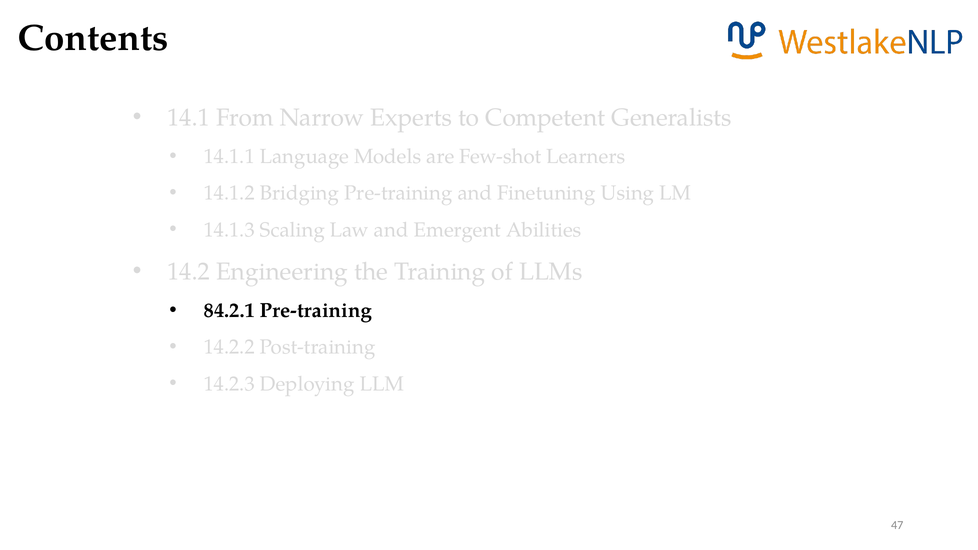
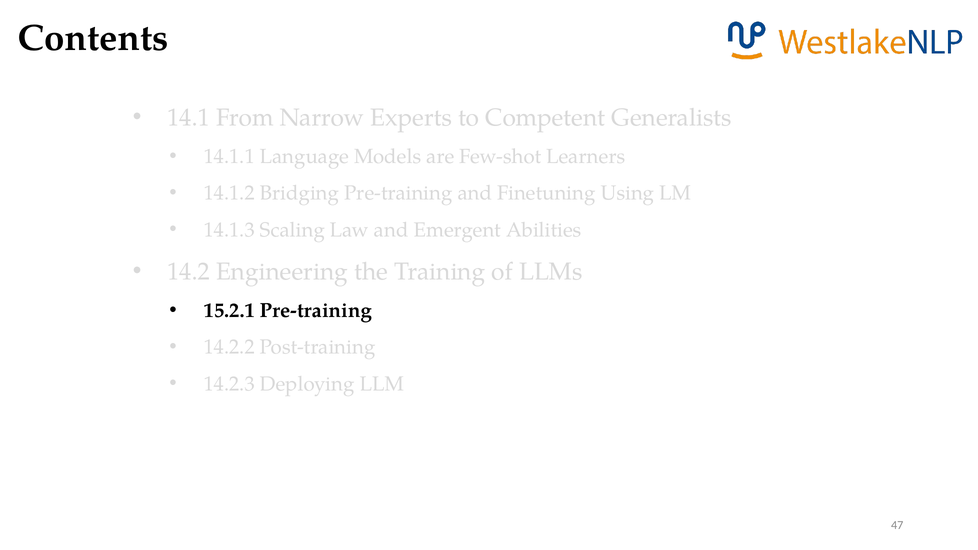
84.2.1: 84.2.1 -> 15.2.1
